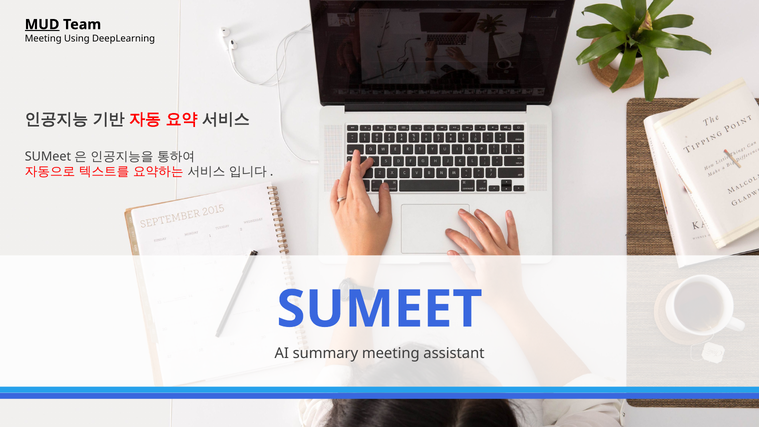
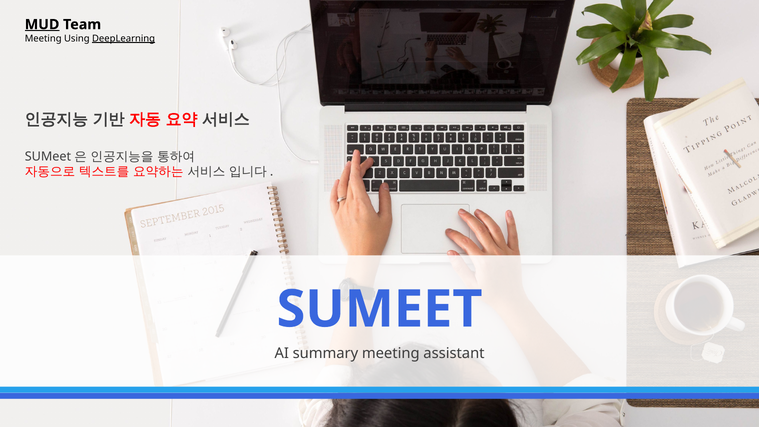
DeepLearning underline: none -> present
